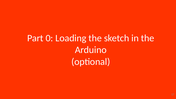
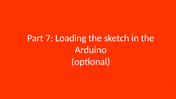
0: 0 -> 7
